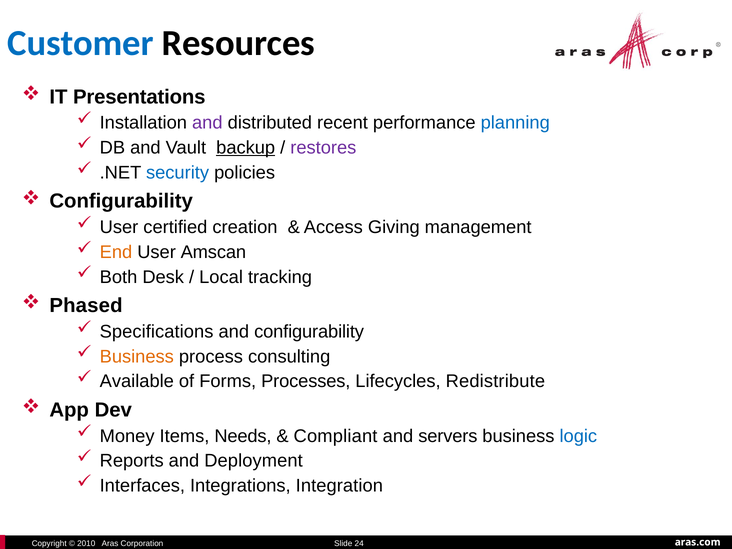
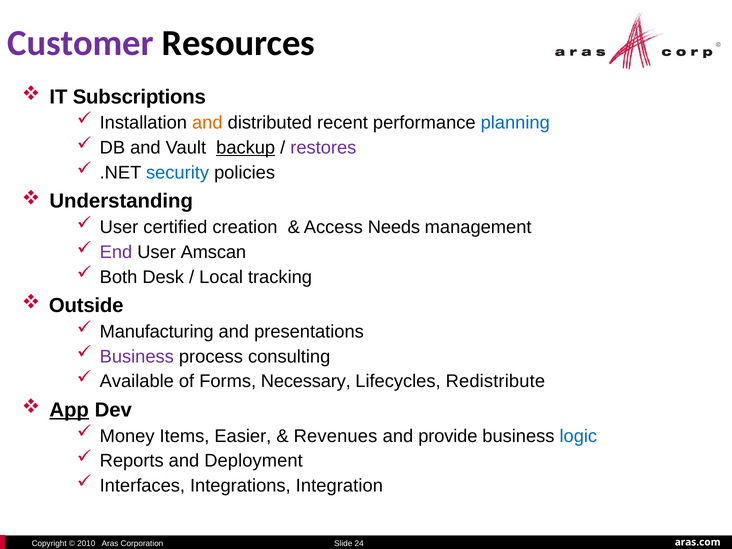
Customer colour: blue -> purple
Presentations: Presentations -> Subscriptions
and at (207, 123) colour: purple -> orange
Configurability at (121, 201): Configurability -> Understanding
Giving: Giving -> Needs
End colour: orange -> purple
Phased: Phased -> Outside
Specifications: Specifications -> Manufacturing
and configurability: configurability -> presentations
Business at (137, 357) colour: orange -> purple
Processes: Processes -> Necessary
App underline: none -> present
Needs: Needs -> Easier
Compliant: Compliant -> Revenues
servers: servers -> provide
